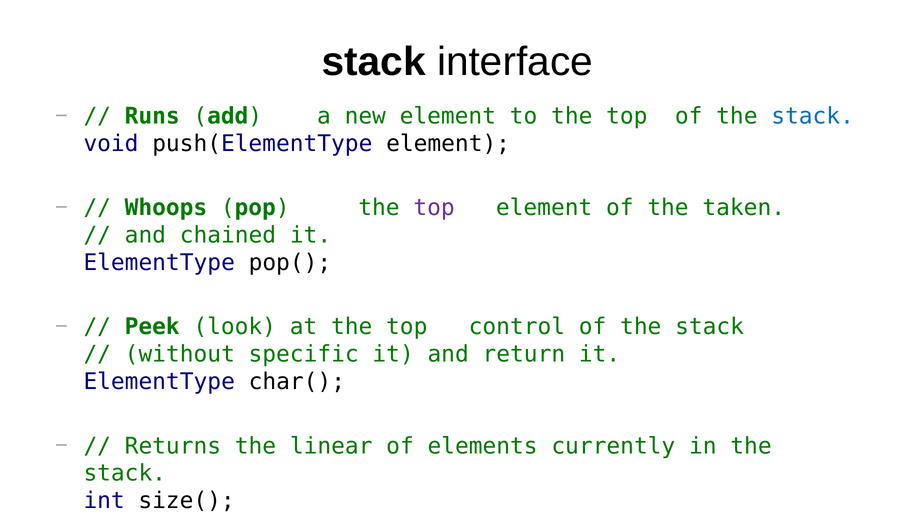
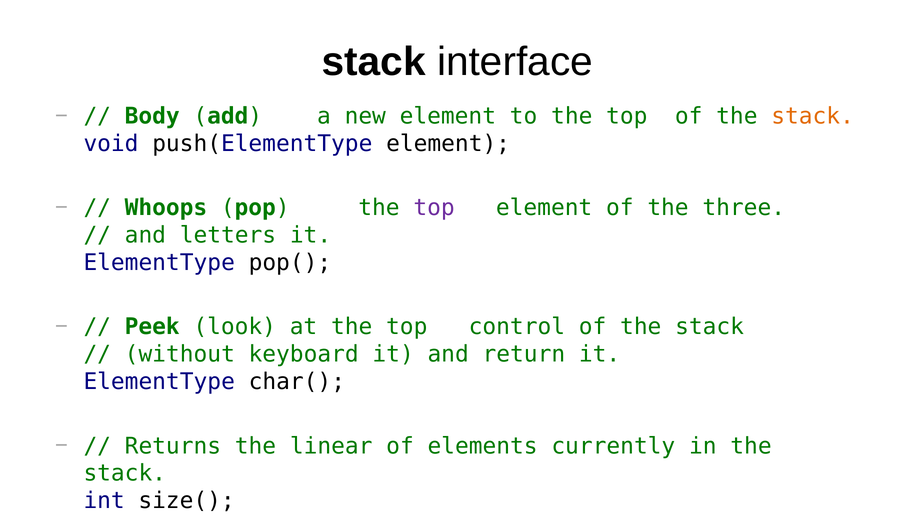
Runs: Runs -> Body
stack at (813, 116) colour: blue -> orange
taken: taken -> three
chained: chained -> letters
specific: specific -> keyboard
